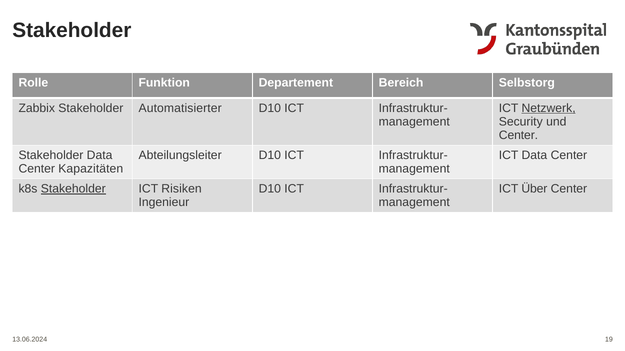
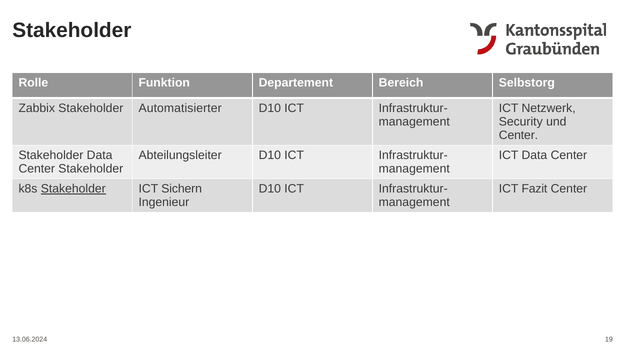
Netzwerk underline: present -> none
Kapazitäten at (91, 169): Kapazitäten -> Stakeholder
Risiken: Risiken -> Sichern
Über: Über -> Fazit
